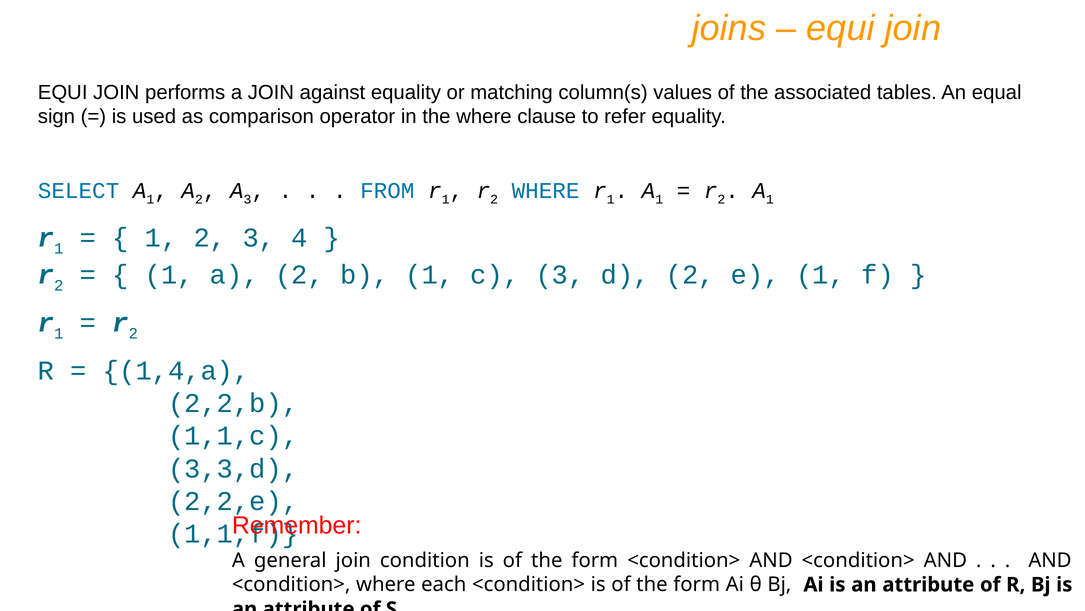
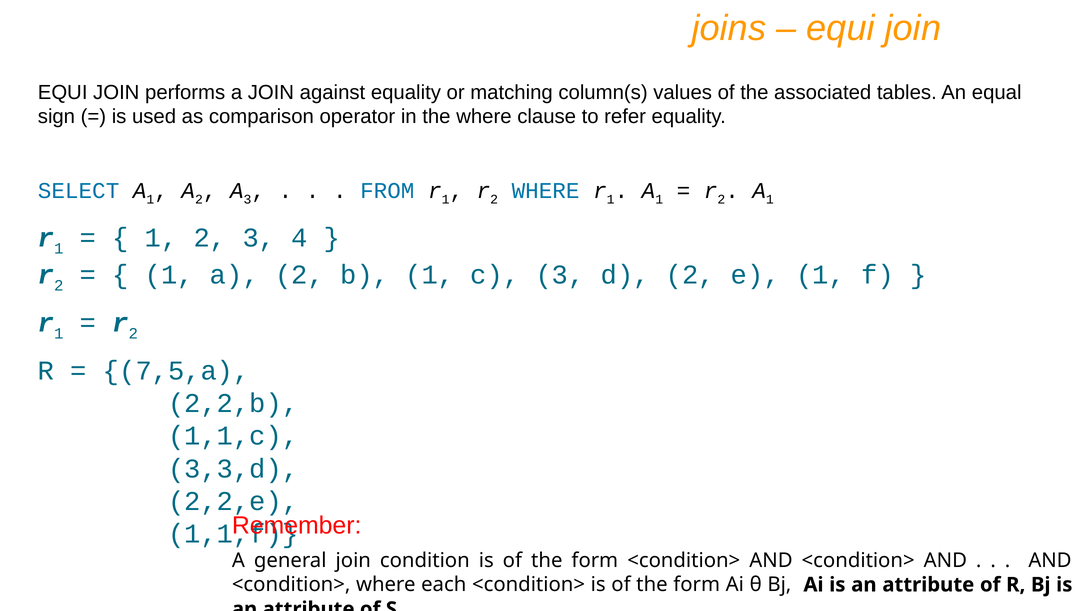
1,4,a: 1,4,a -> 7,5,a
